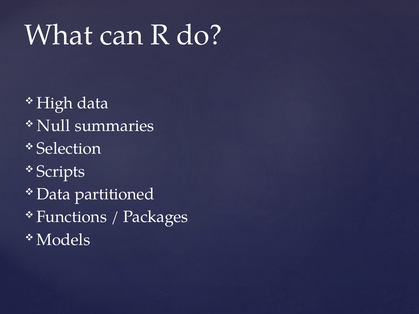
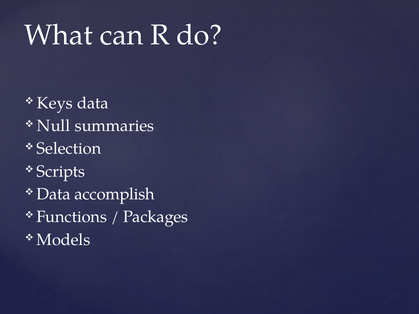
High: High -> Keys
partitioned: partitioned -> accomplish
